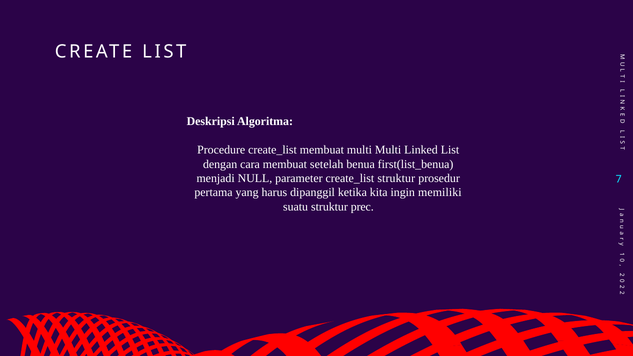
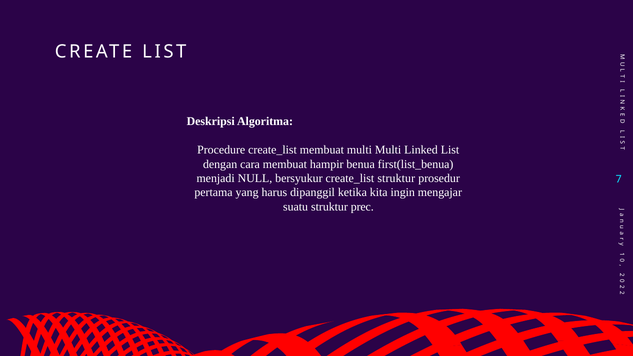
setelah: setelah -> hampir
parameter: parameter -> bersyukur
memiliki: memiliki -> mengajar
